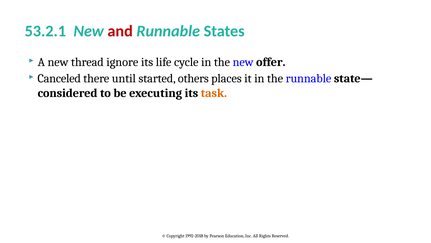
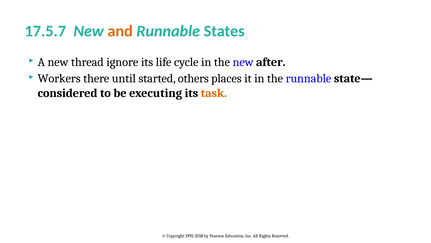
53.2.1: 53.2.1 -> 17.5.7
and colour: red -> orange
offer: offer -> after
Canceled: Canceled -> Workers
